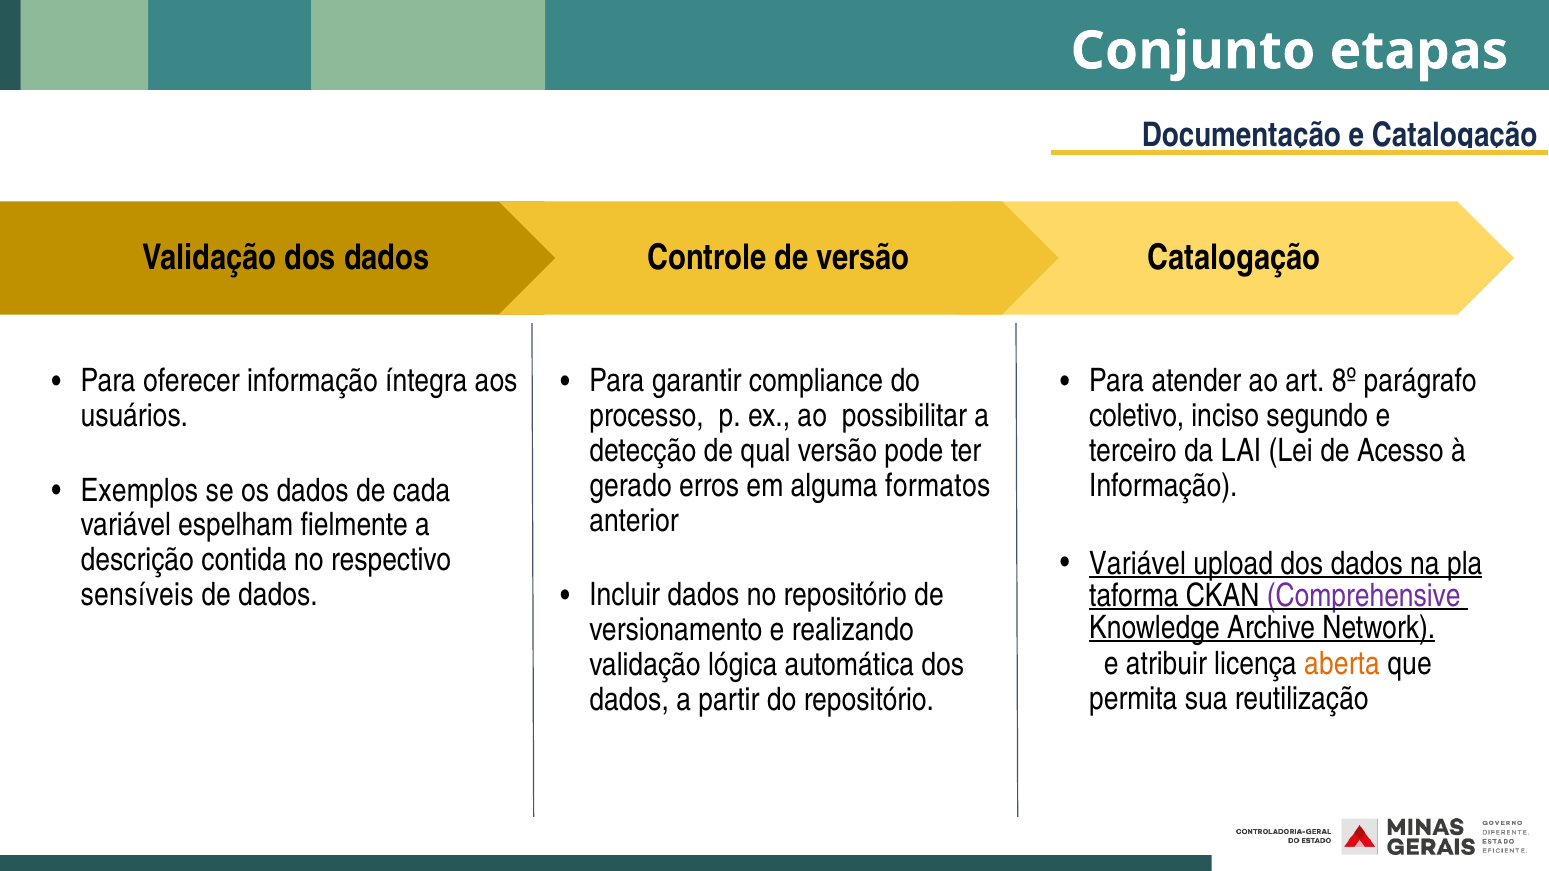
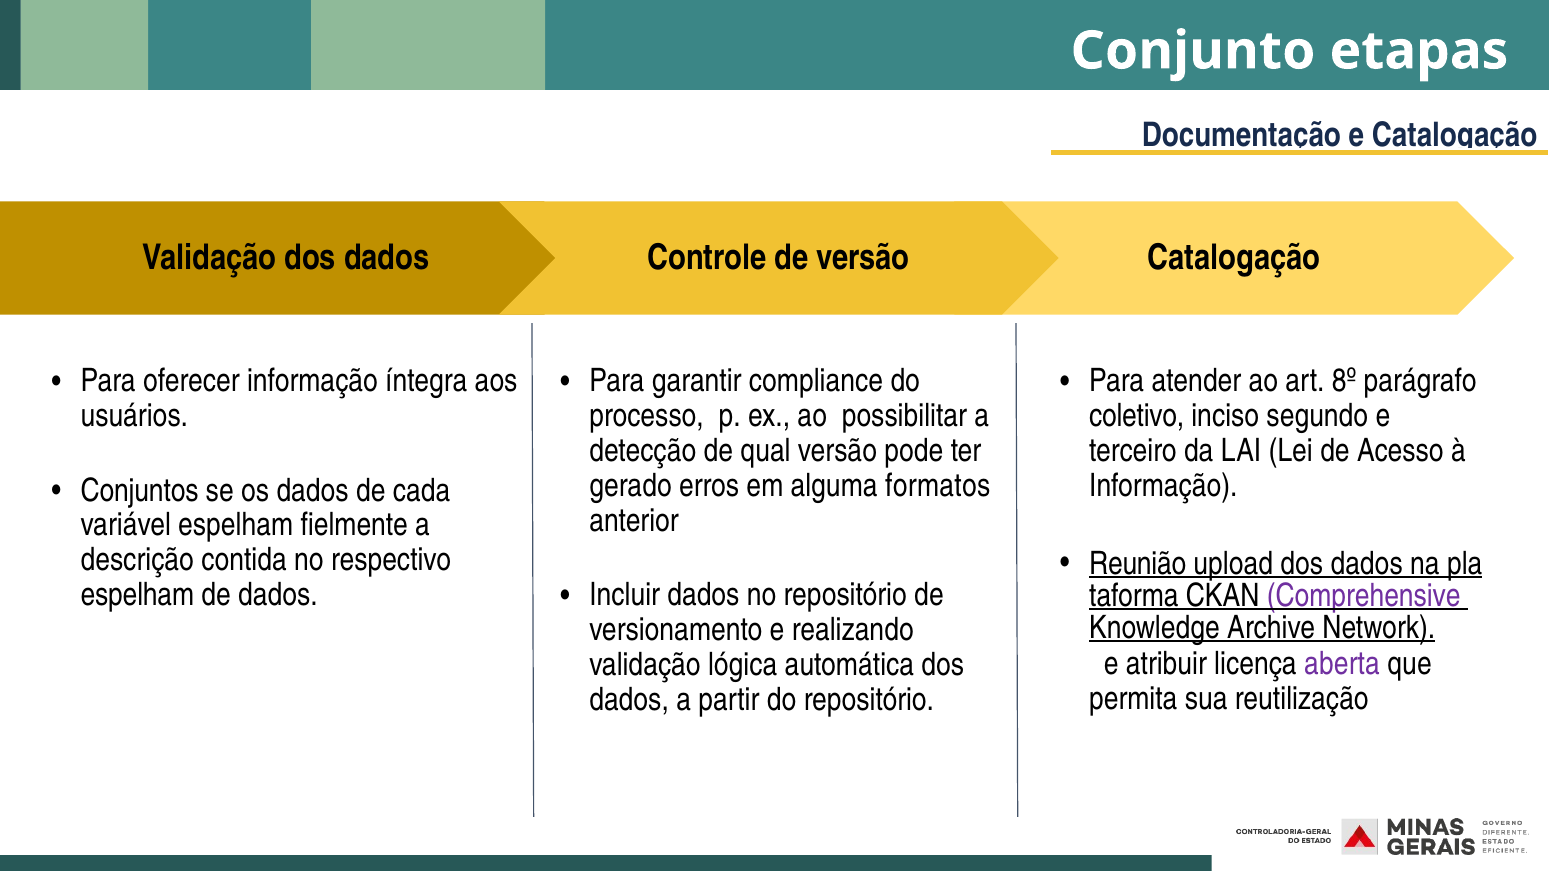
Exemplos: Exemplos -> Conjuntos
Variável at (1138, 564): Variável -> Reunião
sensíveis at (137, 595): sensíveis -> espelham
aberta colour: orange -> purple
